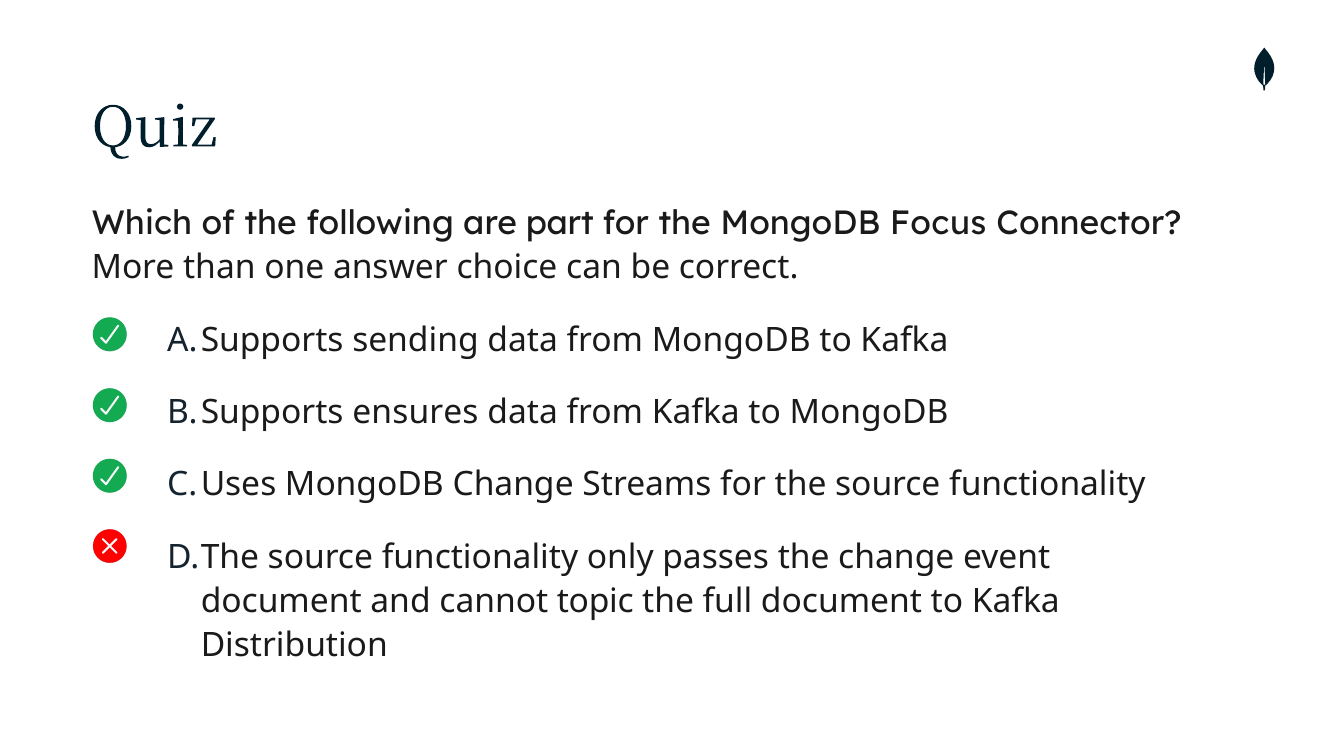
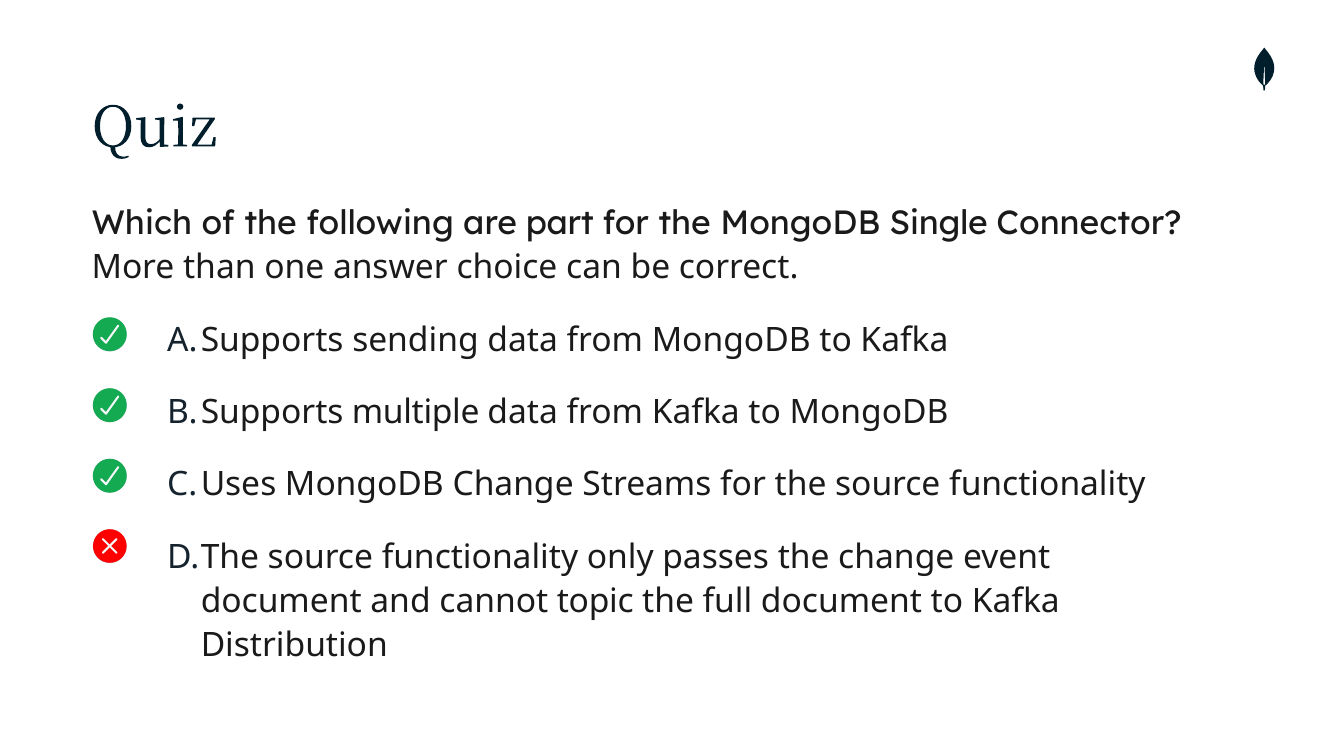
Focus: Focus -> Single
ensures: ensures -> multiple
